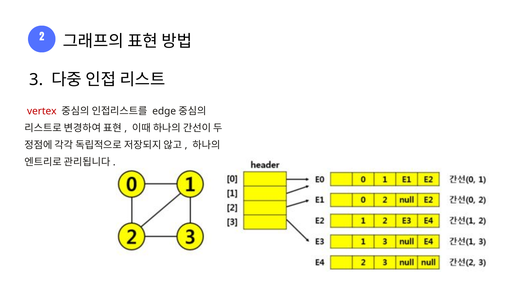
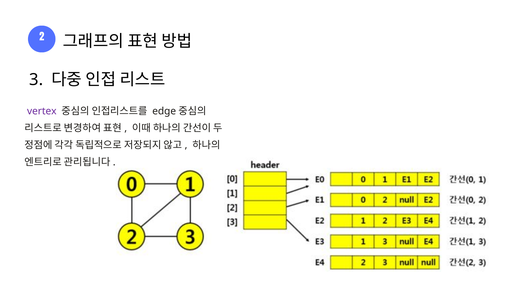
vertex colour: red -> purple
